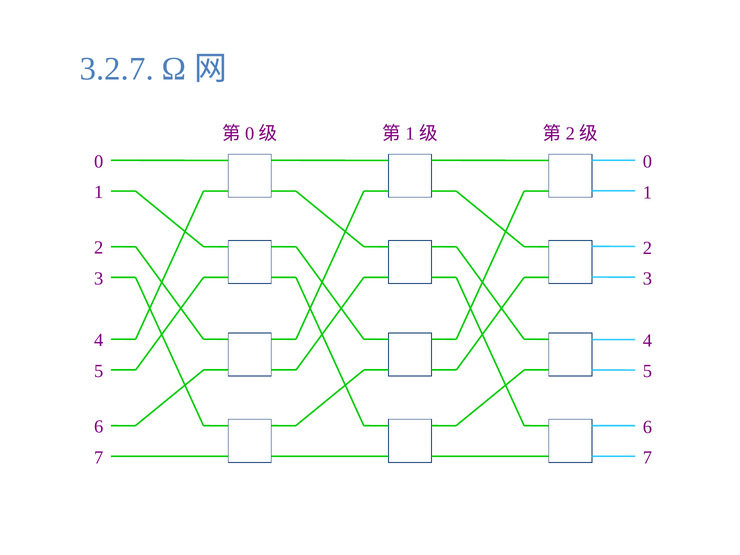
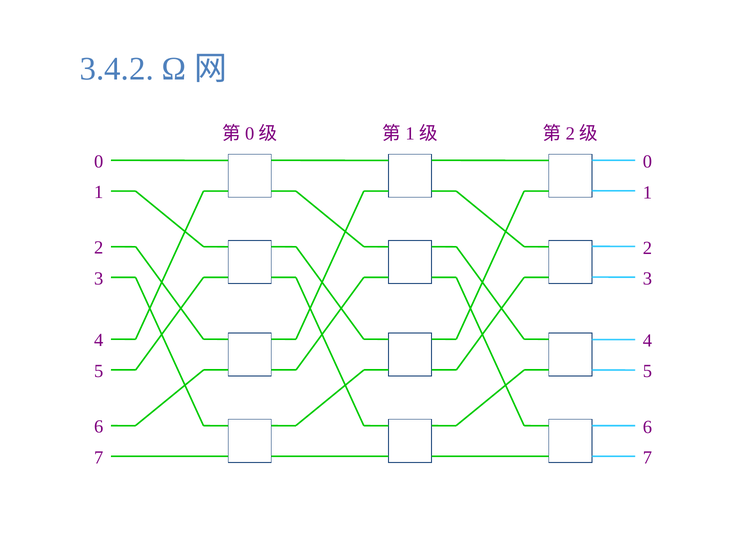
3.2.7: 3.2.7 -> 3.4.2
